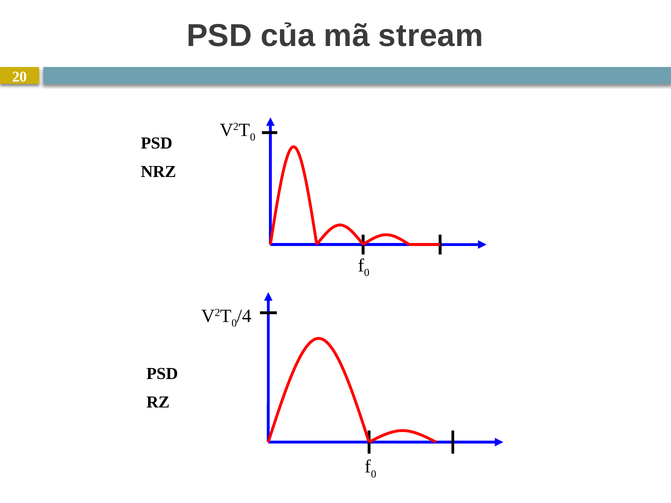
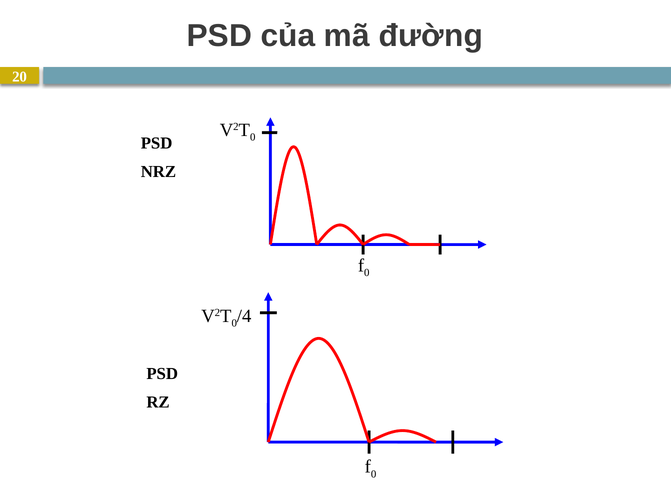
stream: stream -> đường
